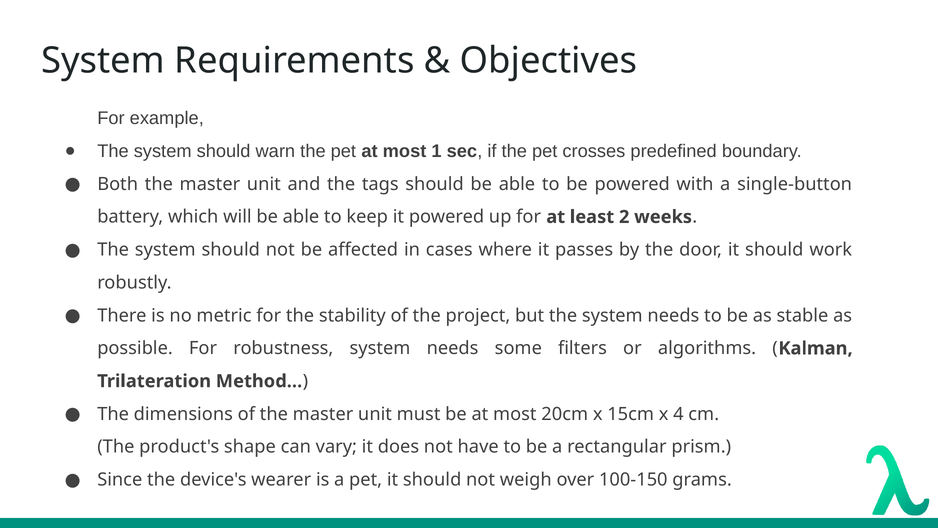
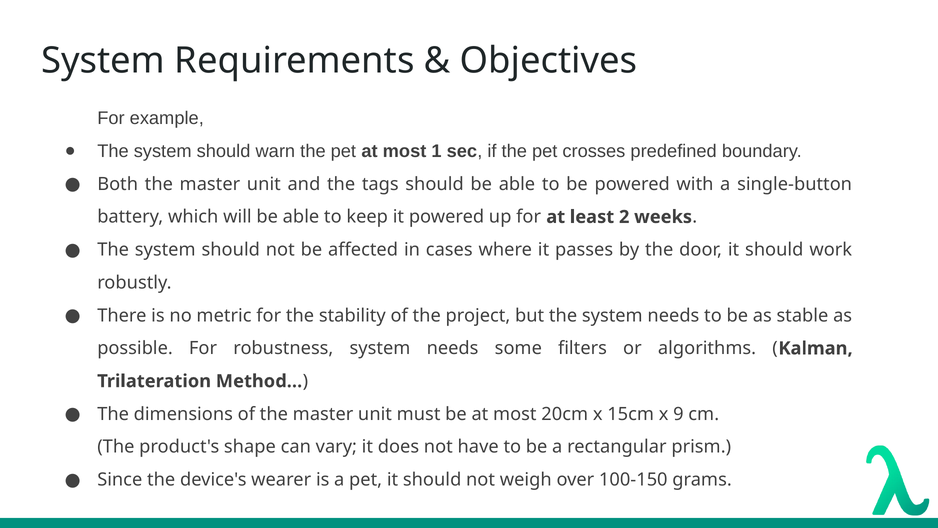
4: 4 -> 9
